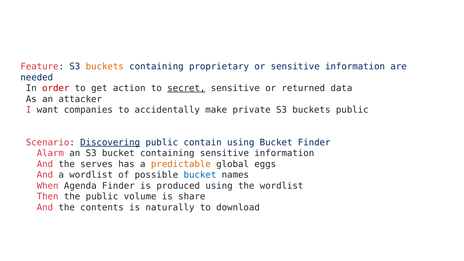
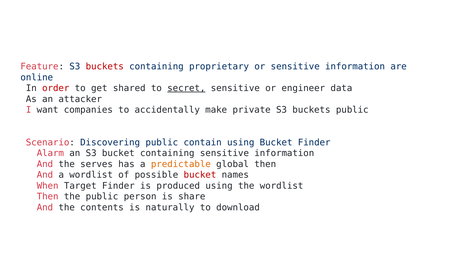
buckets at (105, 67) colour: orange -> red
needed: needed -> online
action: action -> shared
returned: returned -> engineer
Discovering underline: present -> none
global eggs: eggs -> then
bucket at (200, 175) colour: blue -> red
Agenda: Agenda -> Target
volume: volume -> person
